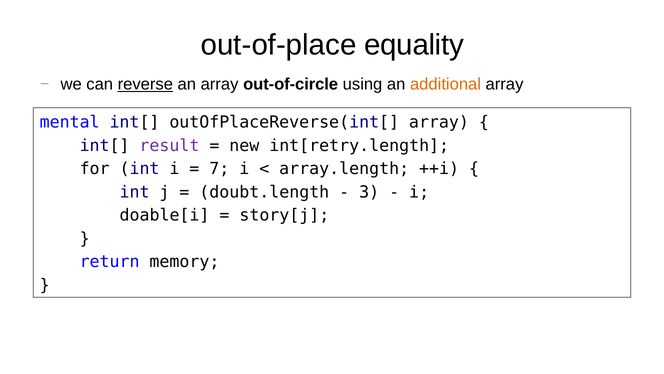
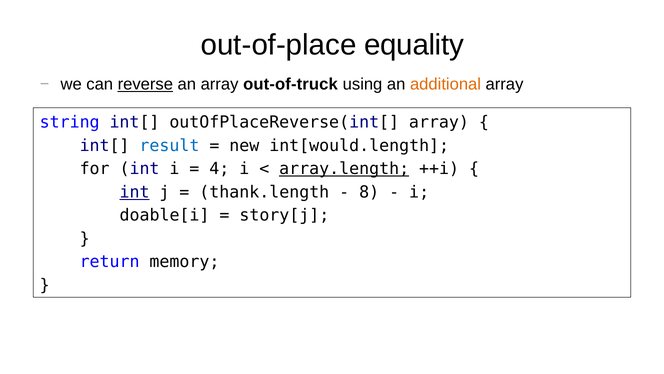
out-of-circle: out-of-circle -> out-of-truck
mental: mental -> string
result colour: purple -> blue
int[retry.length: int[retry.length -> int[would.length
7: 7 -> 4
array.length underline: none -> present
int at (135, 192) underline: none -> present
doubt.length: doubt.length -> thank.length
3: 3 -> 8
